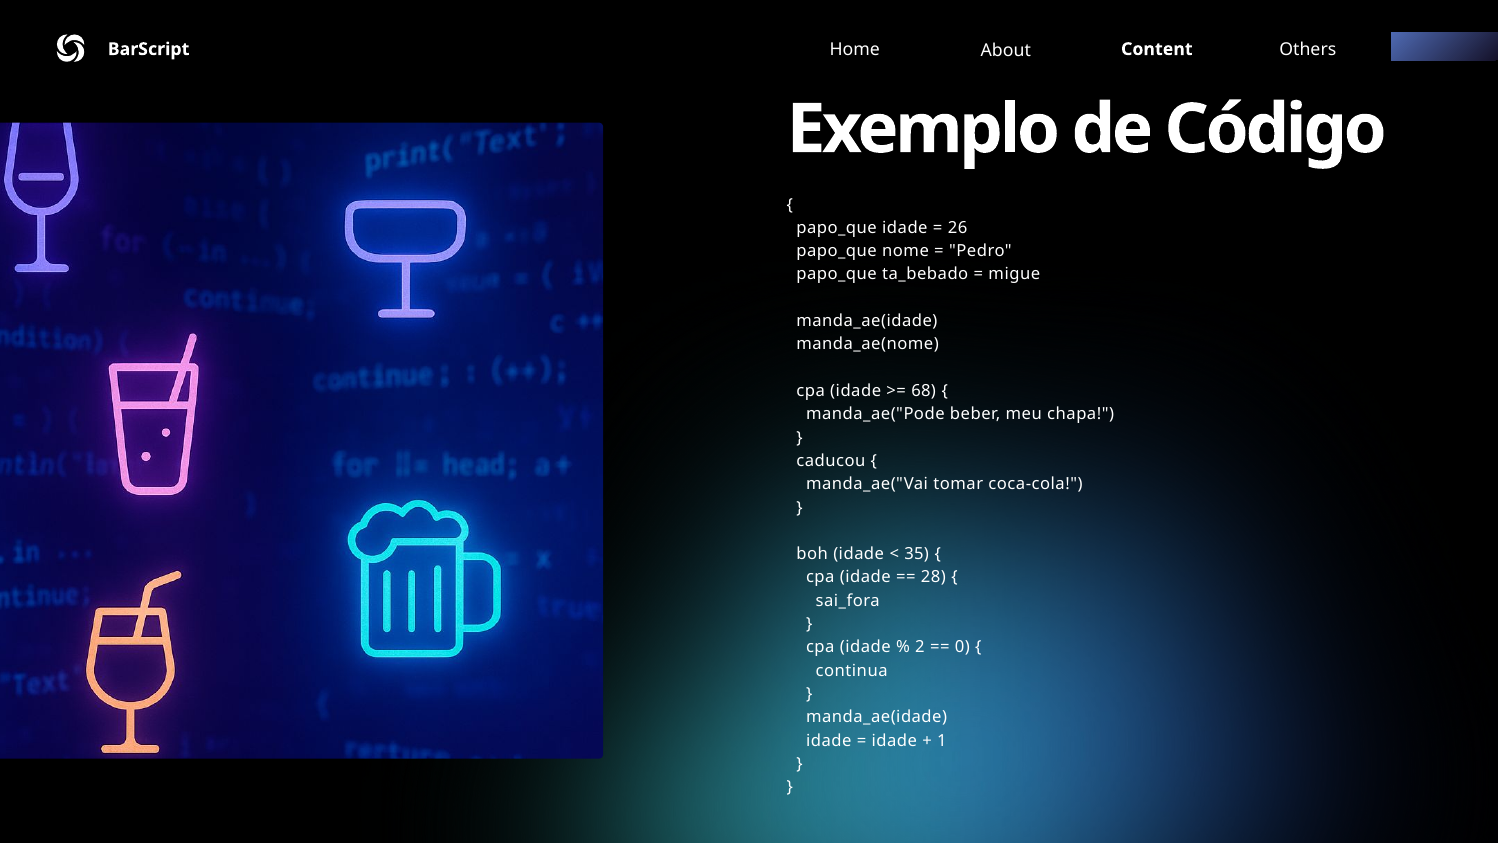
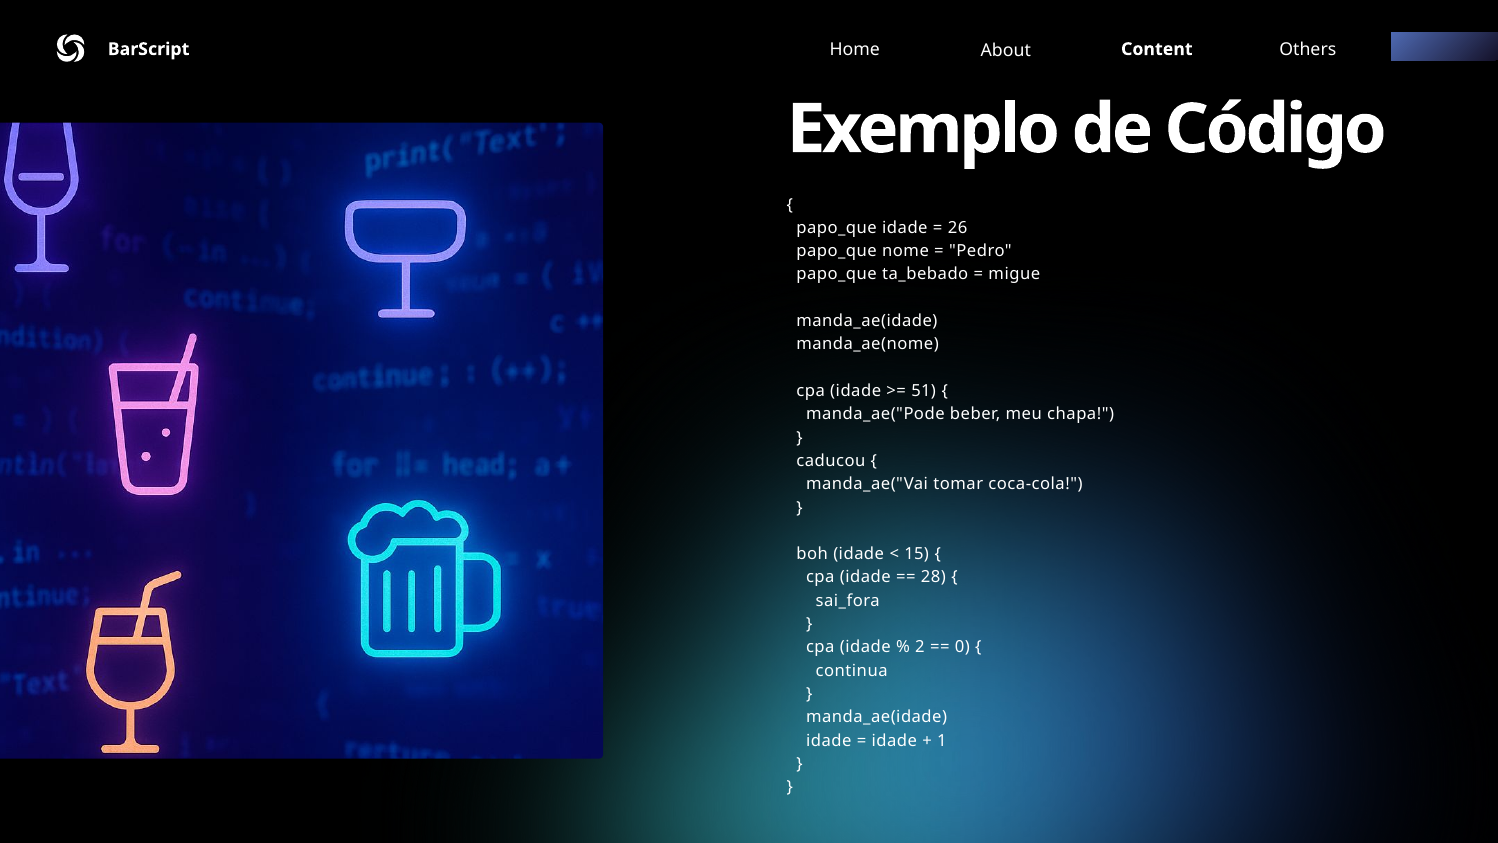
68: 68 -> 51
35: 35 -> 15
